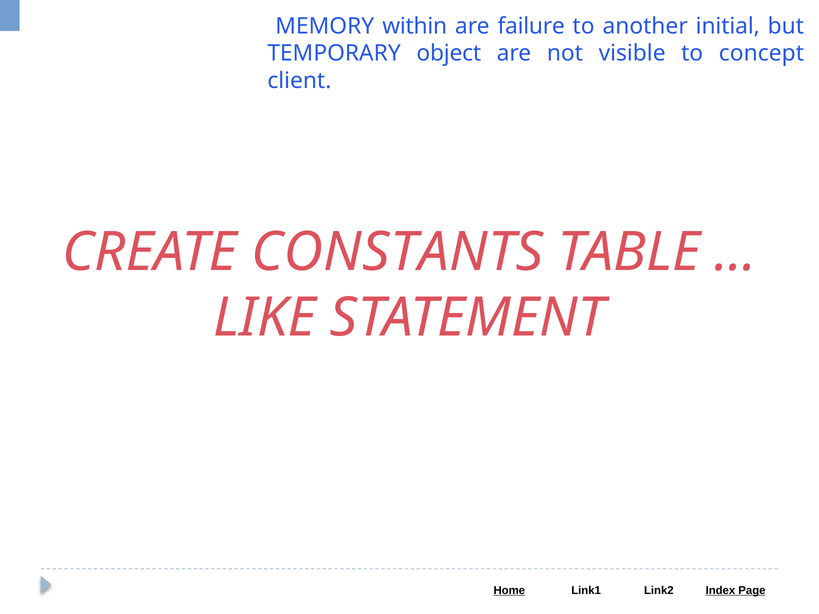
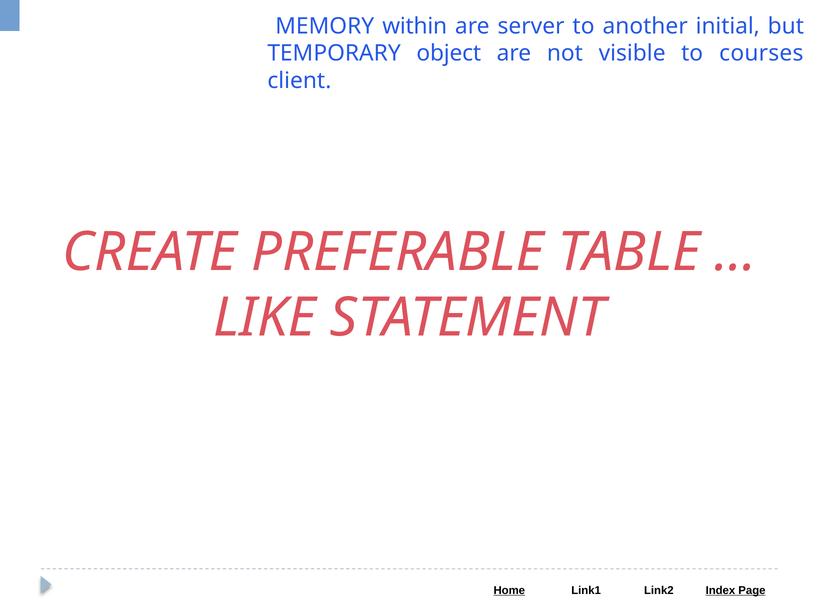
failure: failure -> server
concept: concept -> courses
CONSTANTS: CONSTANTS -> PREFERABLE
